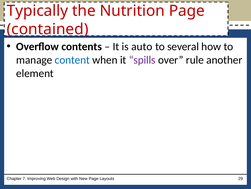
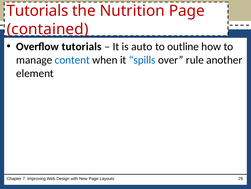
Typically at (37, 11): Typically -> Tutorials
Overflow contents: contents -> tutorials
several: several -> outline
spills colour: purple -> blue
